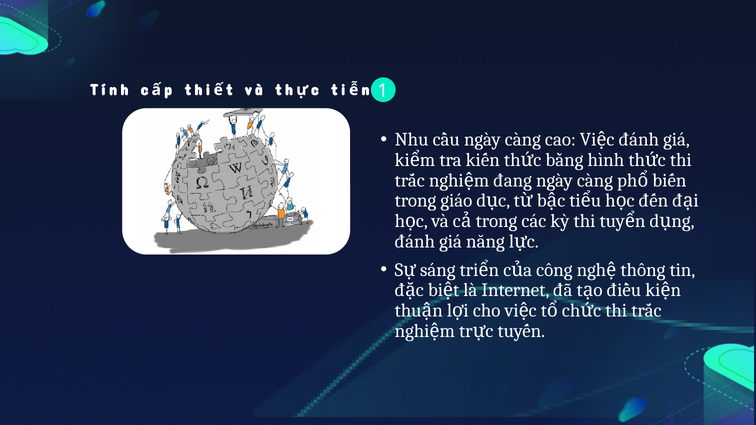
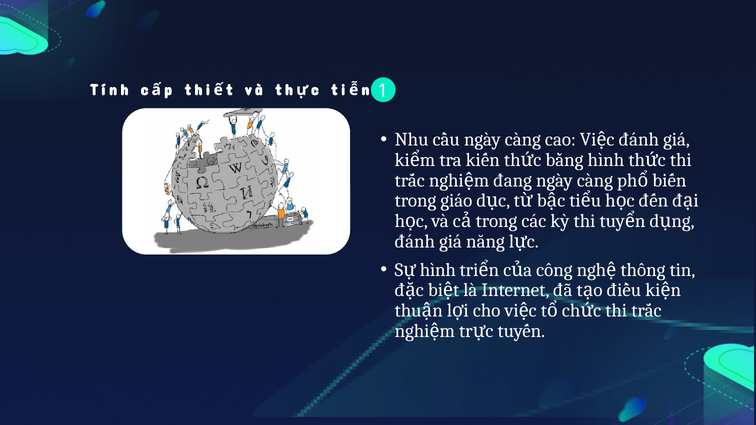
sáng at (438, 270): sáng -> hình
